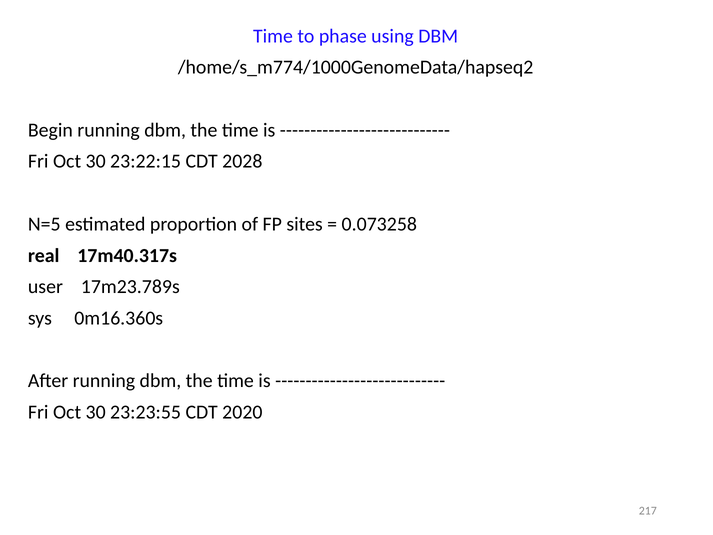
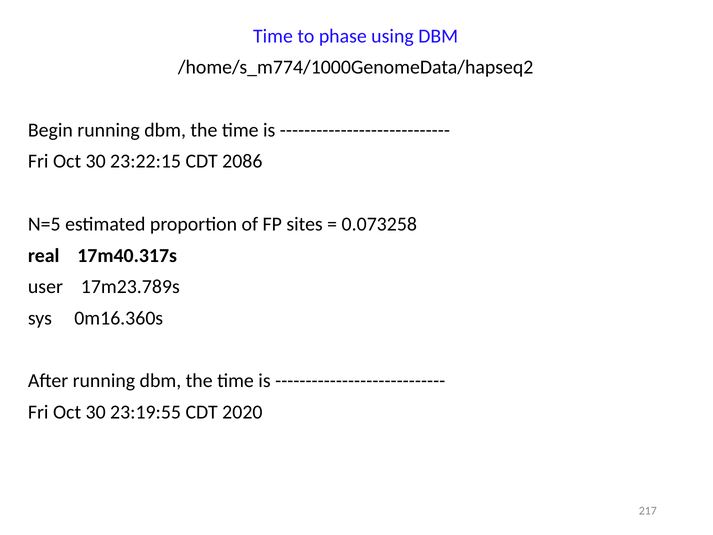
2028: 2028 -> 2086
23:23:55: 23:23:55 -> 23:19:55
